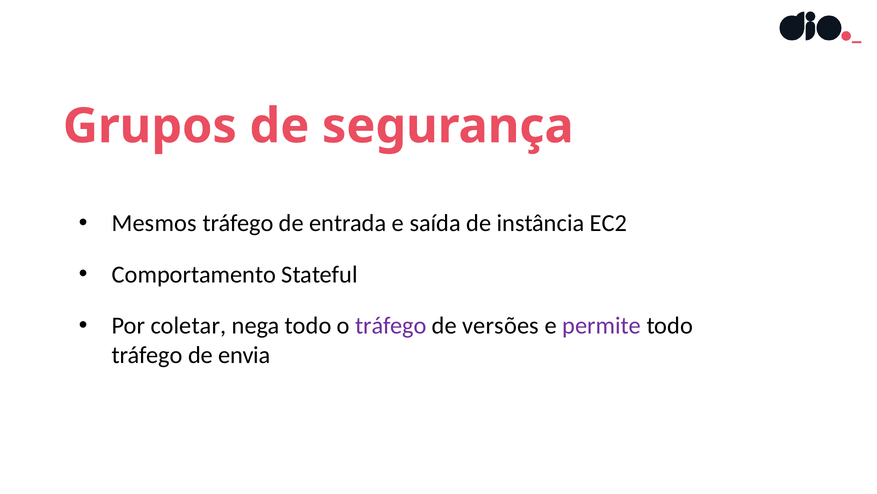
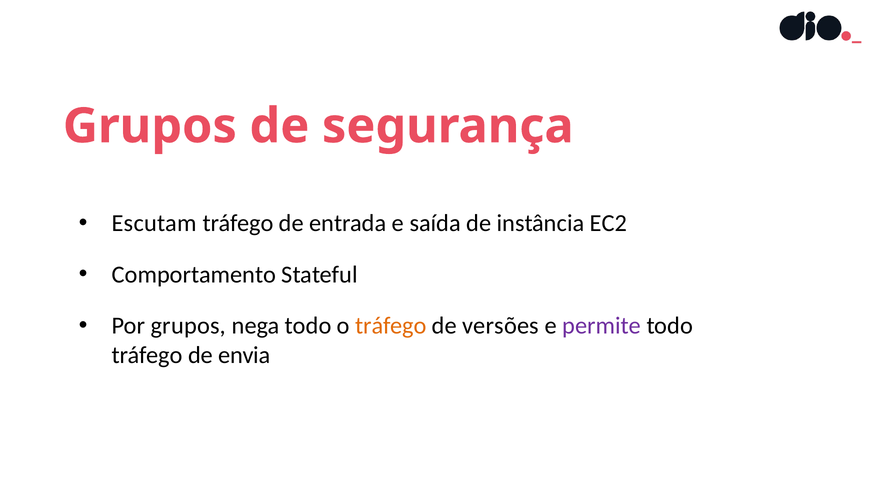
Mesmos: Mesmos -> Escutam
Por coletar: coletar -> grupos
tráfego at (391, 325) colour: purple -> orange
